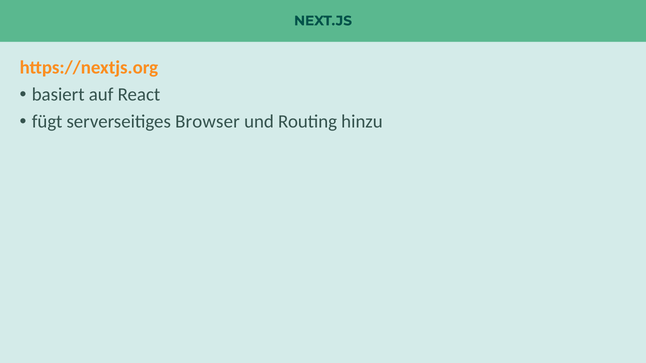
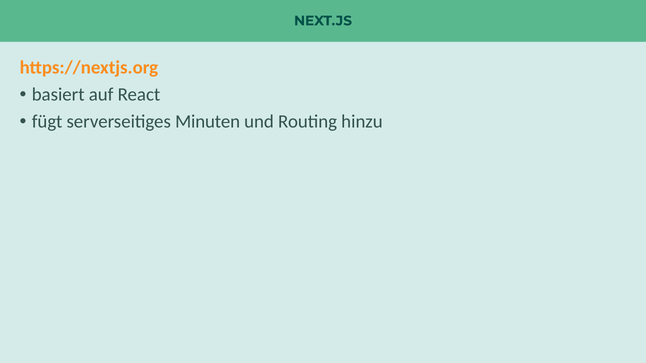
Browser: Browser -> Minuten
